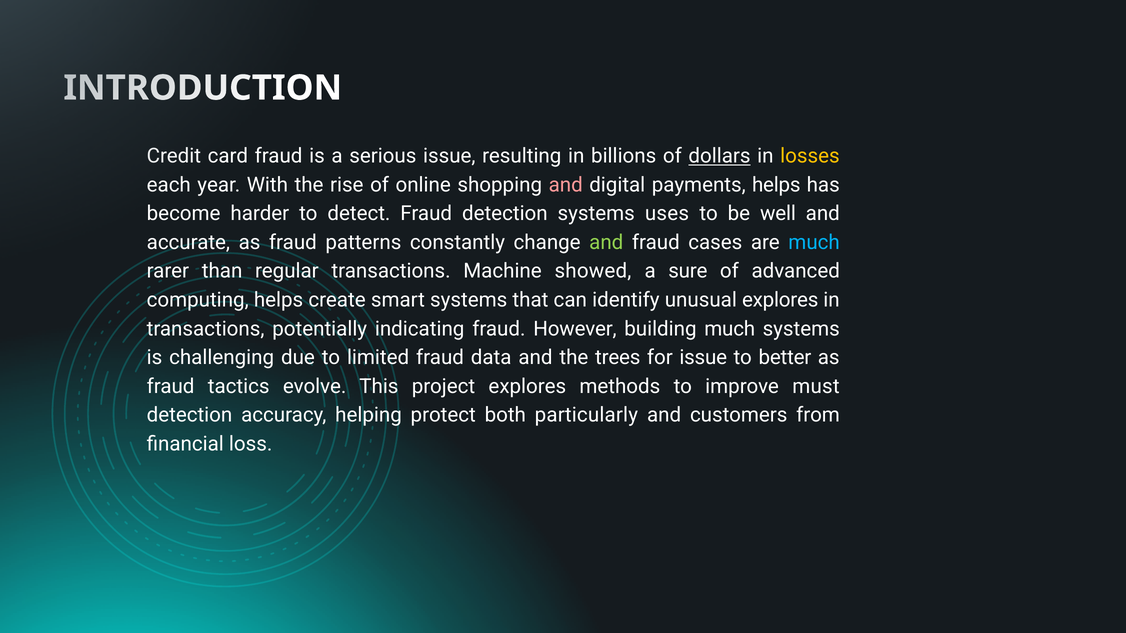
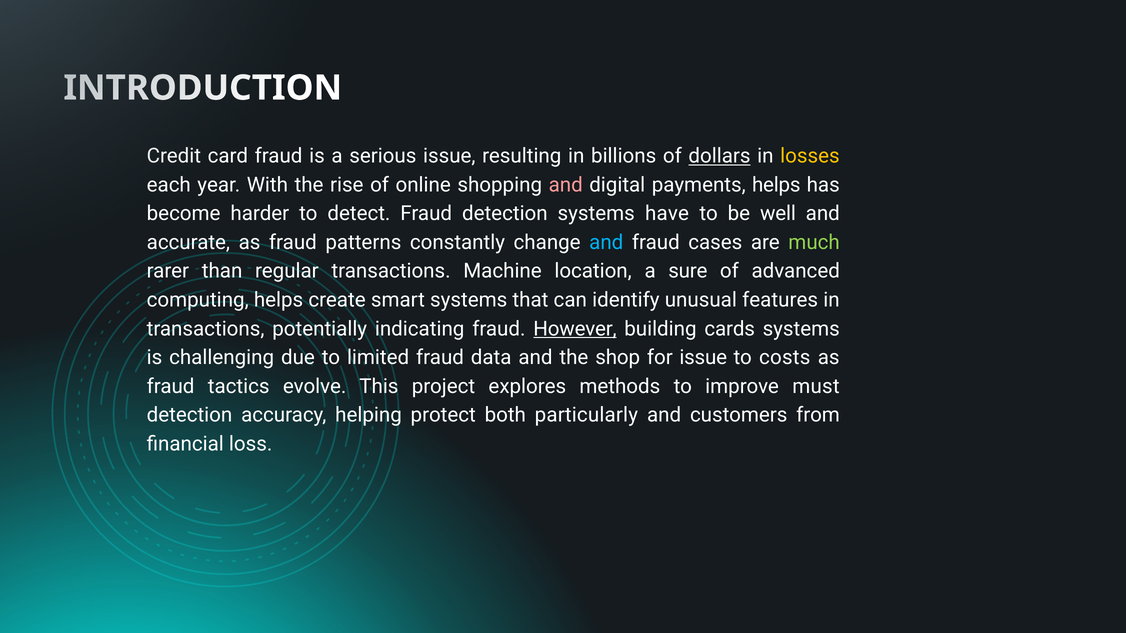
uses: uses -> have
and at (606, 243) colour: light green -> light blue
much at (814, 243) colour: light blue -> light green
showed: showed -> location
unusual explores: explores -> features
However underline: none -> present
building much: much -> cards
trees: trees -> shop
better: better -> costs
